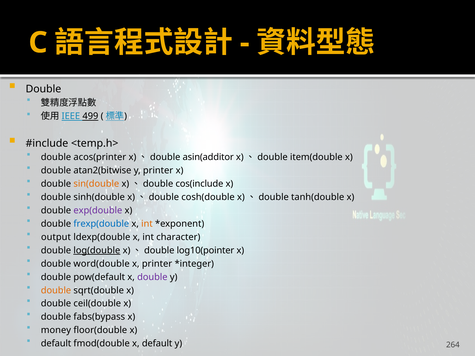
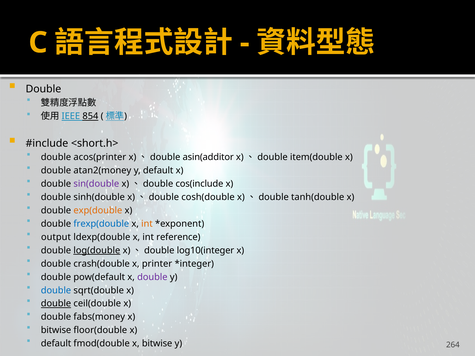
499: 499 -> 854
<temp.h>: <temp.h> -> <short.h>
atan2(bitwise: atan2(bitwise -> atan2(money
y printer: printer -> default
sin(double colour: orange -> purple
exp(double colour: purple -> orange
character: character -> reference
log10(pointer: log10(pointer -> log10(integer
word(double: word(double -> crash(double
double at (56, 290) colour: orange -> blue
double at (56, 304) underline: none -> present
fabs(bypass: fabs(bypass -> fabs(money
money at (56, 330): money -> bitwise
x default: default -> bitwise
